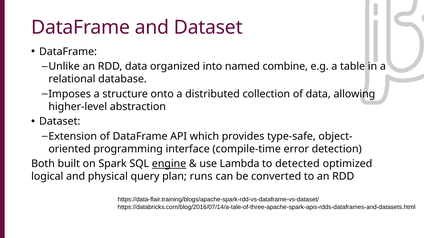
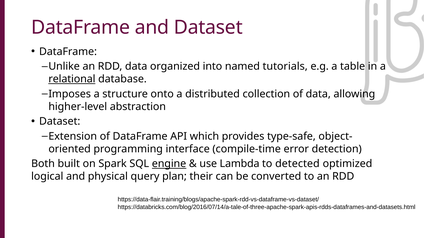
combine: combine -> tutorials
relational underline: none -> present
runs: runs -> their
